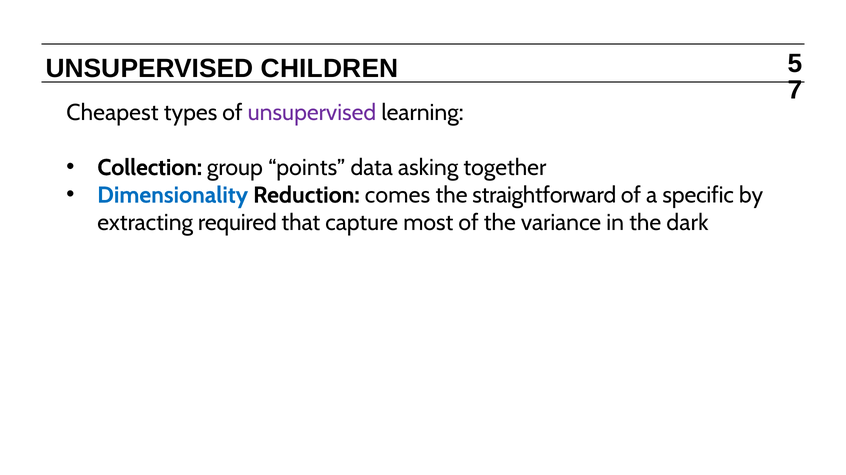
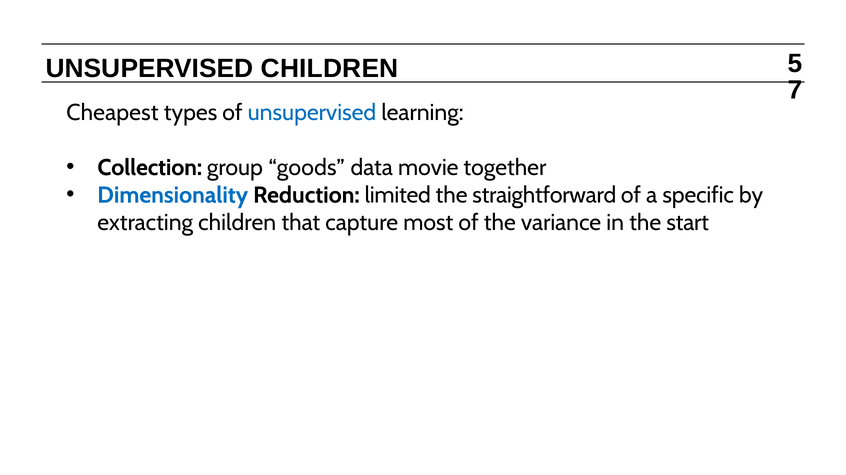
unsupervised at (312, 112) colour: purple -> blue
points: points -> goods
asking: asking -> movie
comes: comes -> limited
extracting required: required -> children
dark: dark -> start
